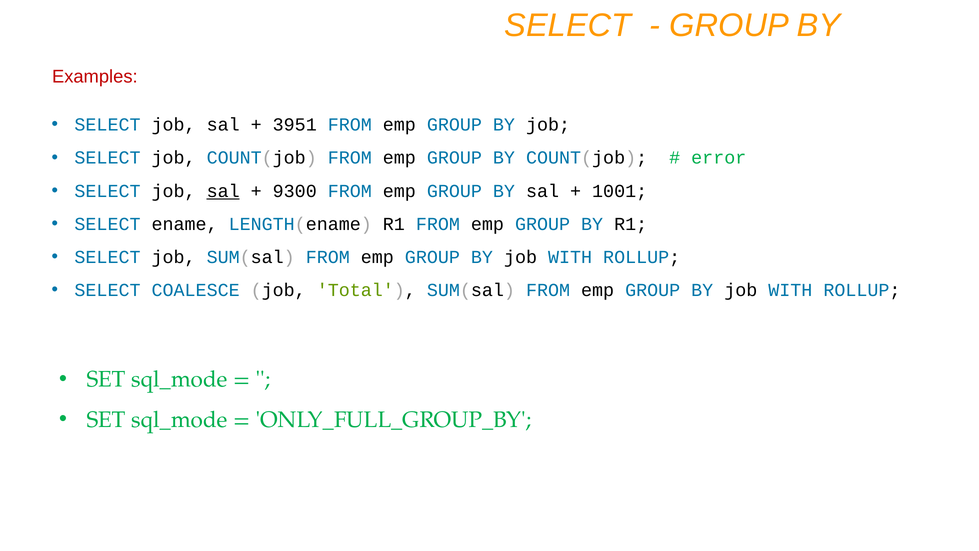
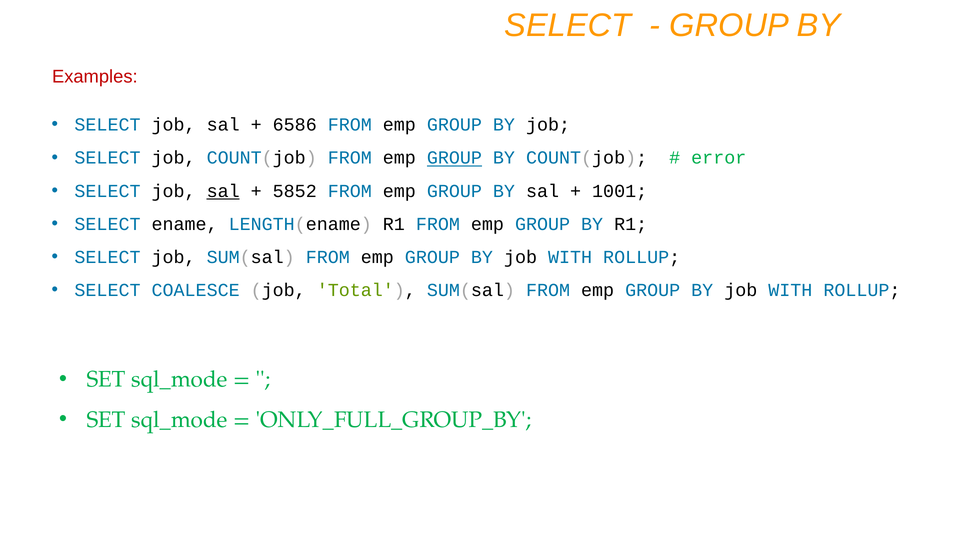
3951: 3951 -> 6586
GROUP at (454, 158) underline: none -> present
9300: 9300 -> 5852
